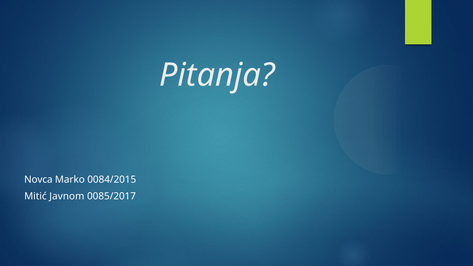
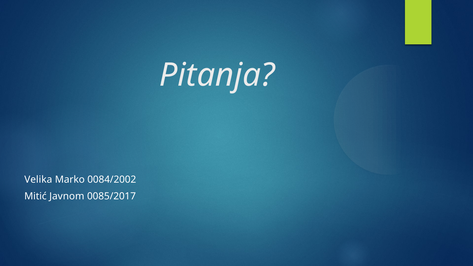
Novca: Novca -> Velika
0084/2015: 0084/2015 -> 0084/2002
